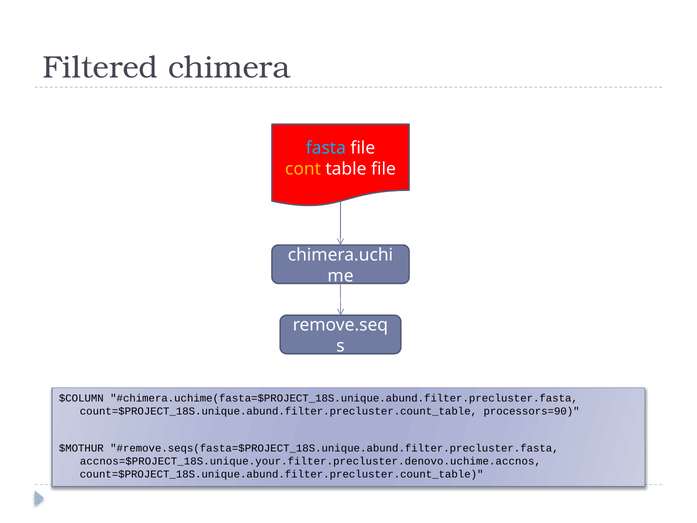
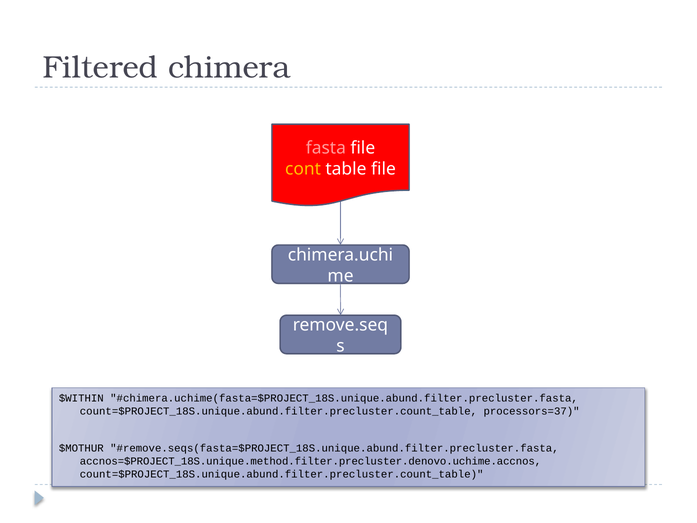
fasta colour: light blue -> pink
$COLUMN: $COLUMN -> $WITHIN
processors=90: processors=90 -> processors=37
accnos=$PROJECT_18S.unique.your.filter.precluster.denovo.uchime.accnos: accnos=$PROJECT_18S.unique.your.filter.precluster.denovo.uchime.accnos -> accnos=$PROJECT_18S.unique.method.filter.precluster.denovo.uchime.accnos
